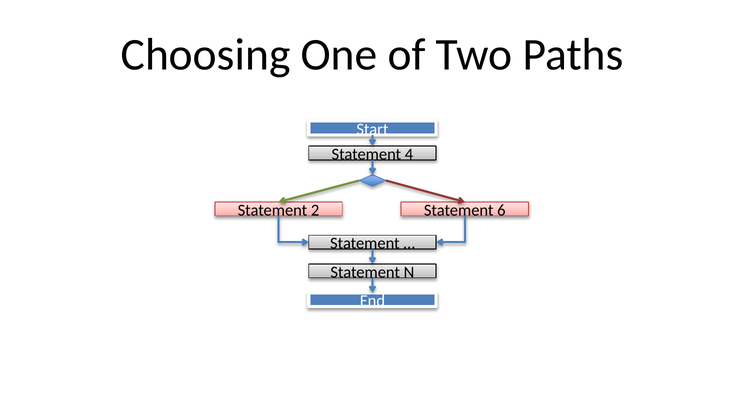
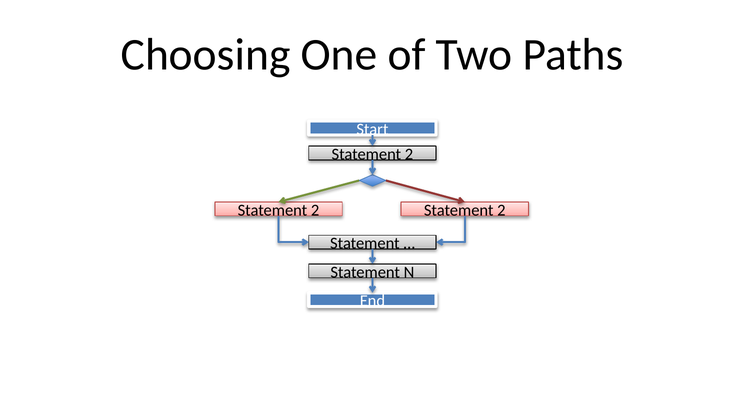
4 at (409, 154): 4 -> 2
6 at (501, 210): 6 -> 2
